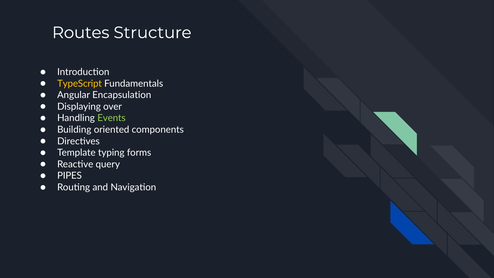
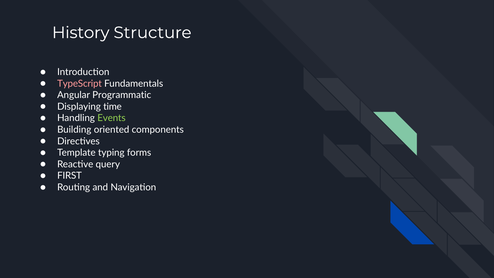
Routes: Routes -> History
TypeScript colour: yellow -> pink
Encapsulation: Encapsulation -> Programmatic
over: over -> time
PIPES: PIPES -> FIRST
